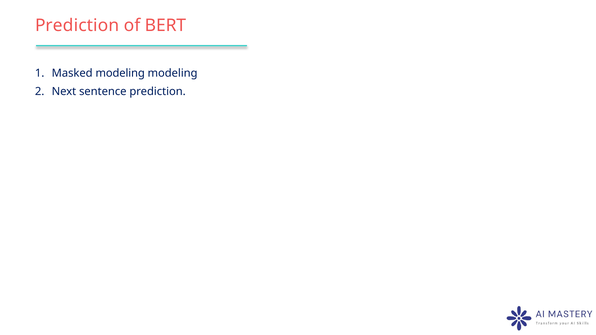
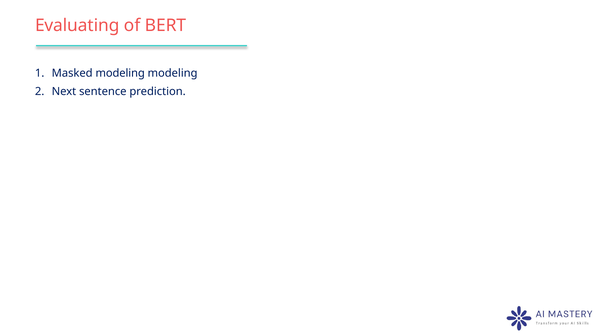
Prediction at (77, 25): Prediction -> Evaluating
